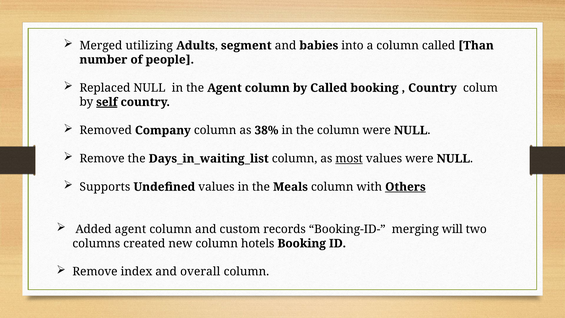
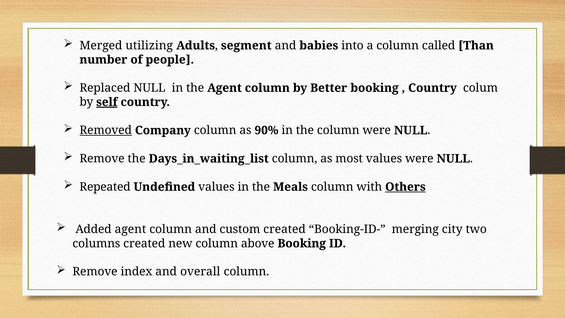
by Called: Called -> Better
Removed underline: none -> present
38%: 38% -> 90%
most underline: present -> none
Supports: Supports -> Repeated
custom records: records -> created
will: will -> city
hotels: hotels -> above
